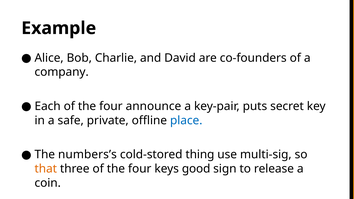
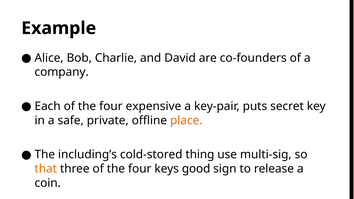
announce: announce -> expensive
place colour: blue -> orange
numbers’s: numbers’s -> including’s
